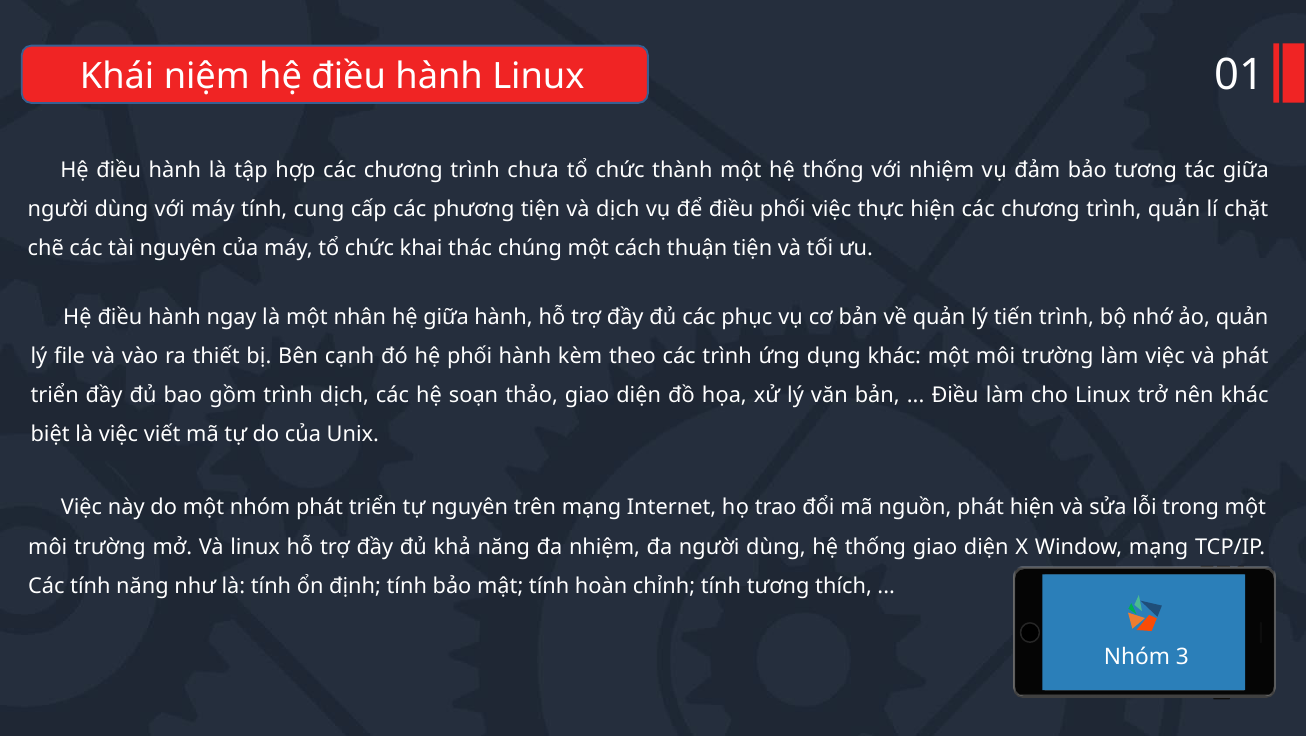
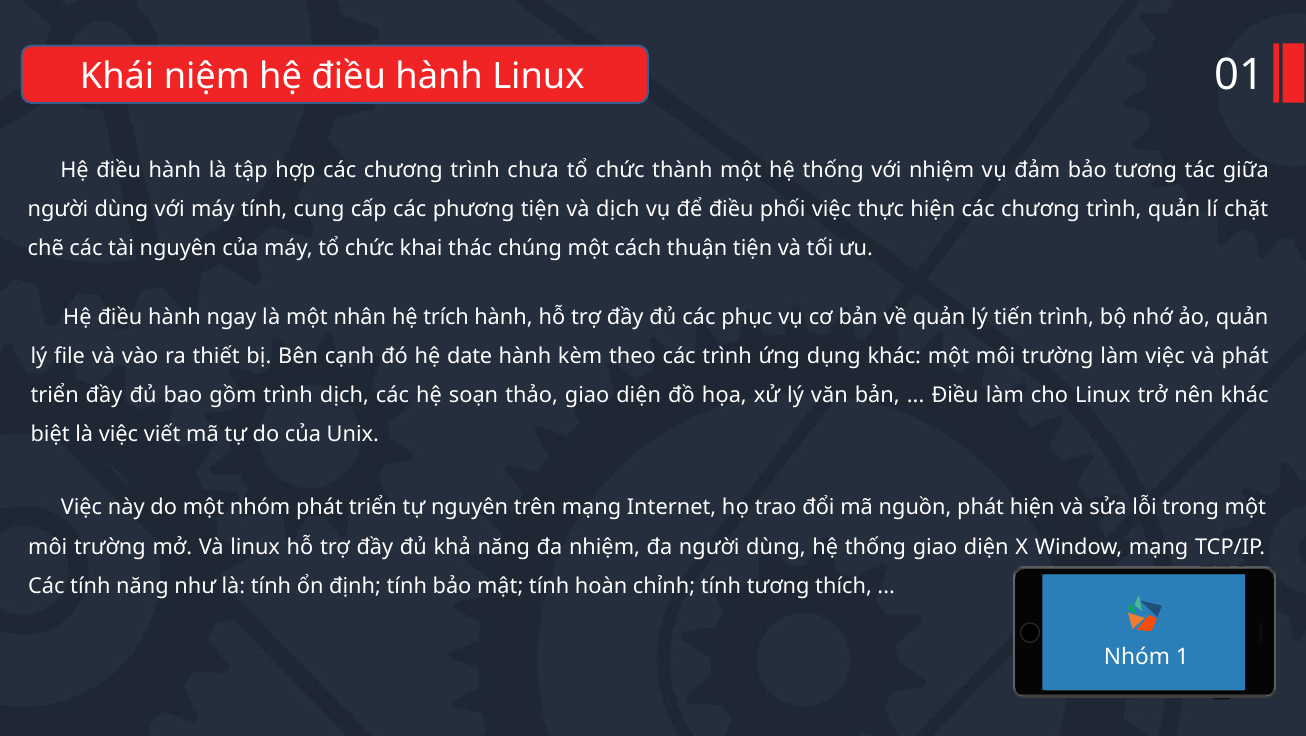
hệ giữa: giữa -> trích
hệ phối: phối -> date
3: 3 -> 1
